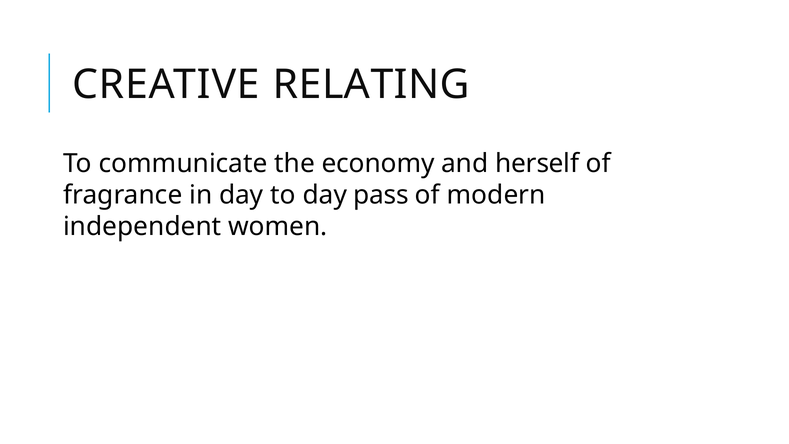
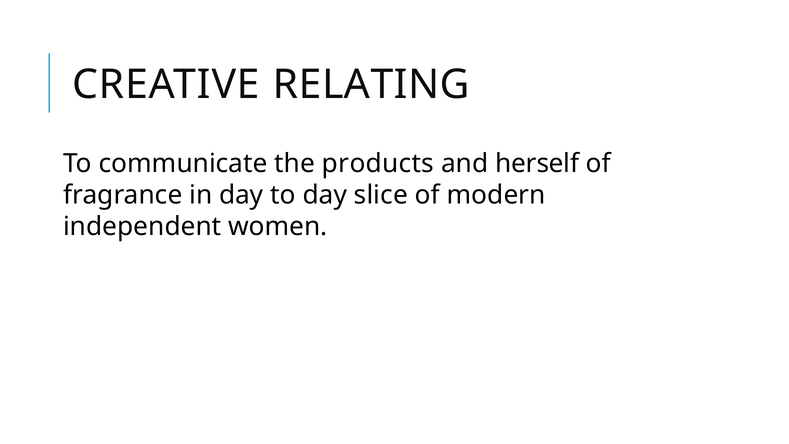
economy: economy -> products
pass: pass -> slice
